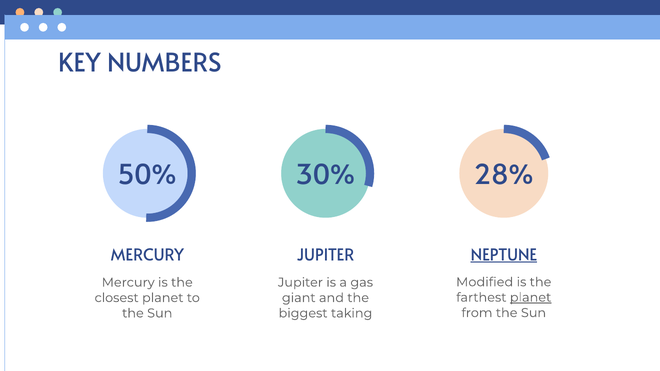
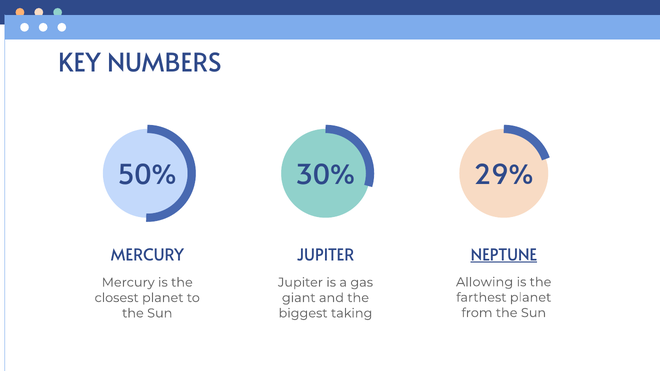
28%: 28% -> 29%
Modified: Modified -> Allowing
planet at (531, 298) underline: present -> none
